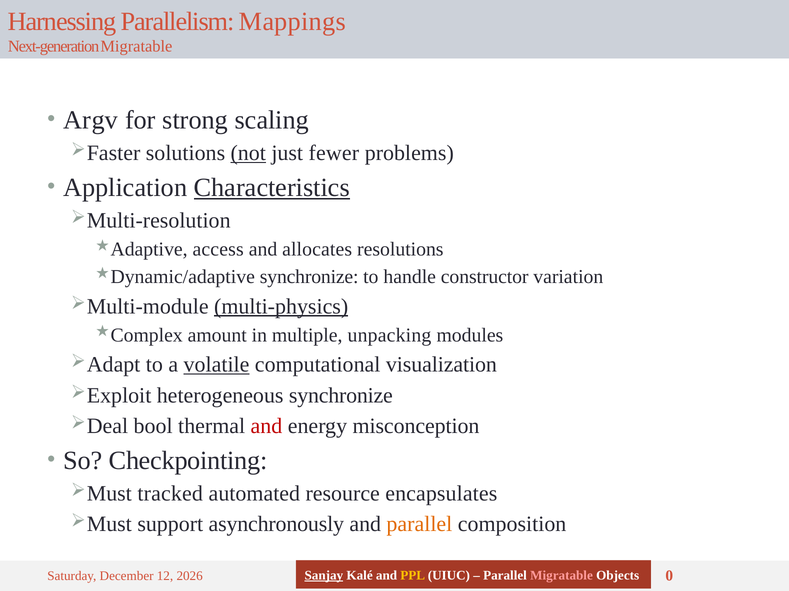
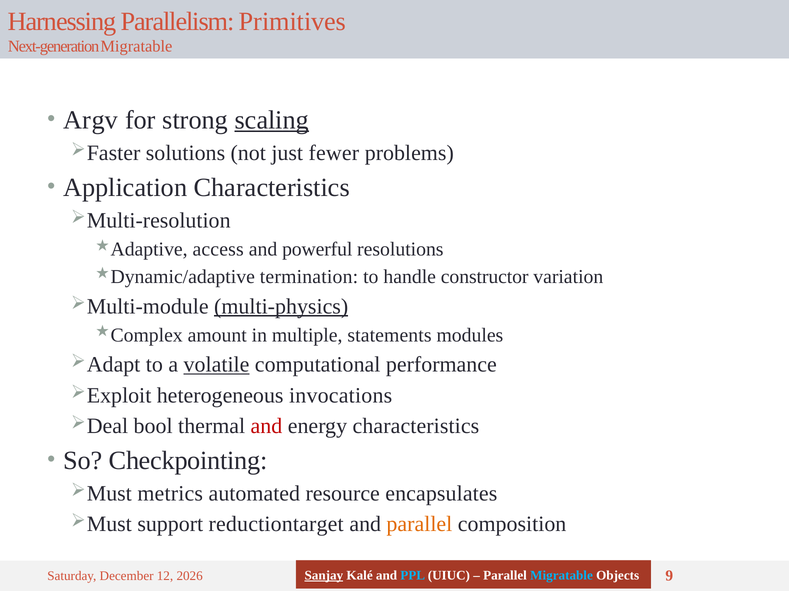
Mappings: Mappings -> Primitives
scaling underline: none -> present
not underline: present -> none
Characteristics at (272, 188) underline: present -> none
allocates: allocates -> powerful
synchronize at (309, 277): synchronize -> termination
unpacking: unpacking -> statements
visualization: visualization -> performance
heterogeneous synchronize: synchronize -> invocations
energy misconception: misconception -> characteristics
tracked: tracked -> metrics
asynchronously: asynchronously -> reductiontarget
PPL colour: yellow -> light blue
Migratable at (561, 576) colour: pink -> light blue
0: 0 -> 9
